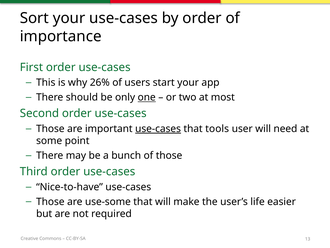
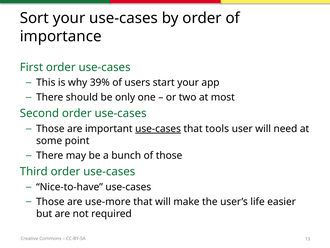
26%: 26% -> 39%
one underline: present -> none
use-some: use-some -> use-more
